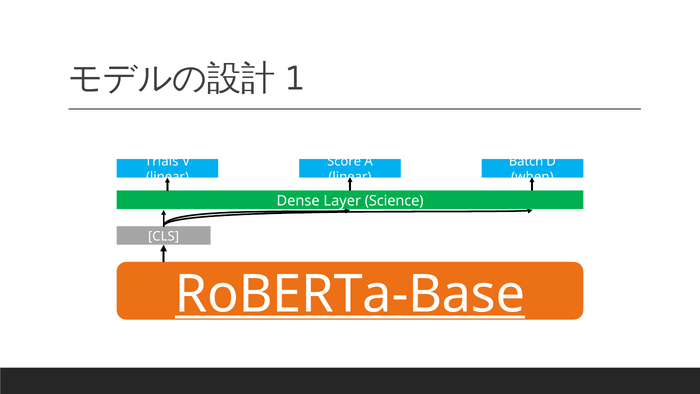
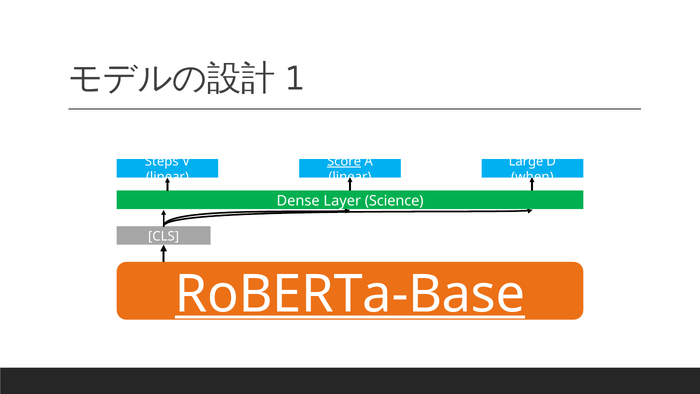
Trials: Trials -> Steps
Score underline: none -> present
Batch: Batch -> Large
